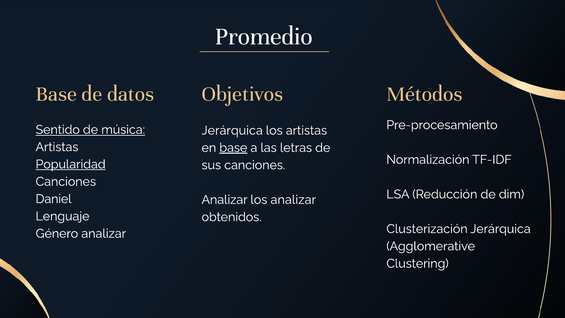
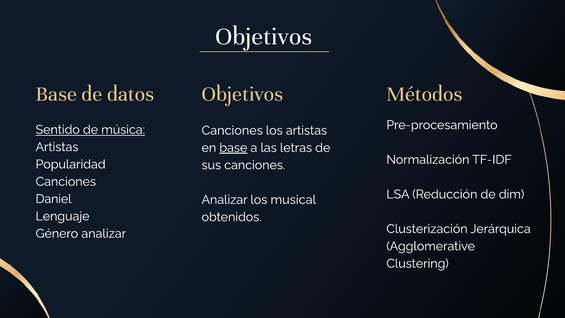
Promedio at (264, 36): Promedio -> Objetivos
Jerárquica at (232, 130): Jerárquica -> Canciones
Popularidad underline: present -> none
los analizar: analizar -> musical
